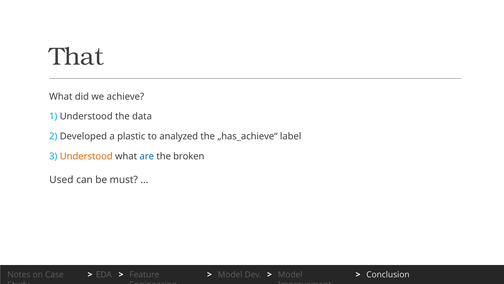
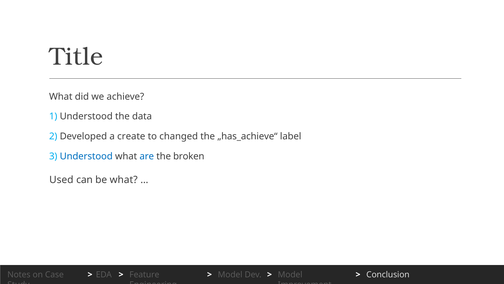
That: That -> Title
plastic: plastic -> create
analyzed: analyzed -> changed
Understood at (86, 156) colour: orange -> blue
be must: must -> what
